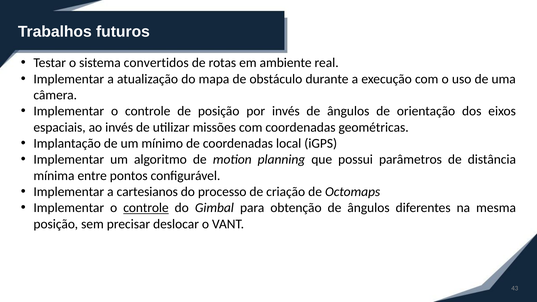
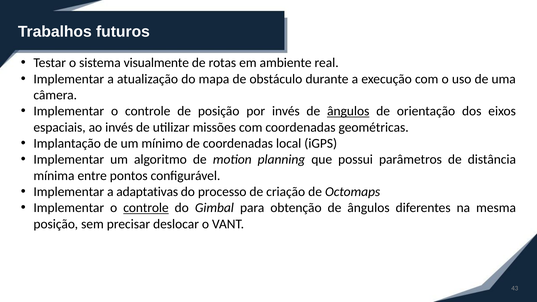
convertidos: convertidos -> visualmente
ângulos at (348, 111) underline: none -> present
cartesianos: cartesianos -> adaptativas
